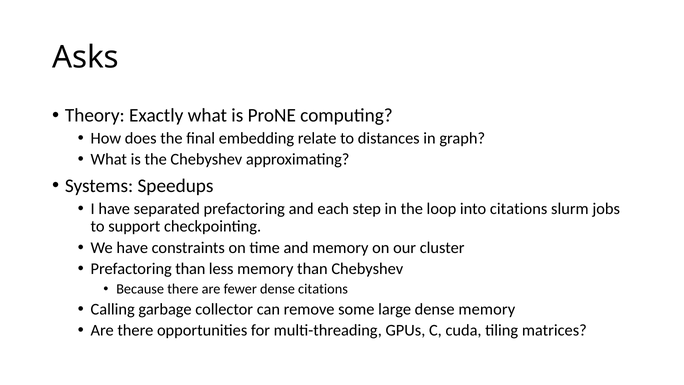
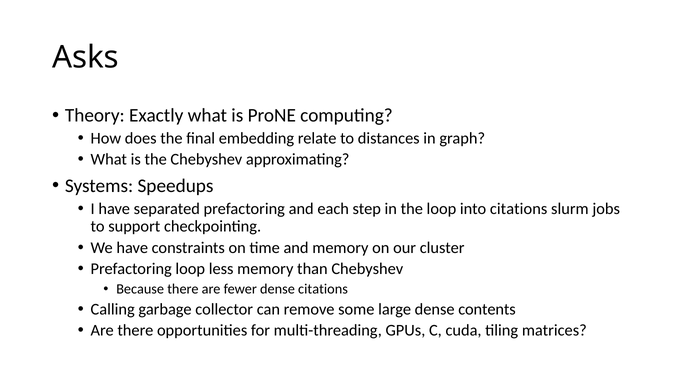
Prefactoring than: than -> loop
dense memory: memory -> contents
